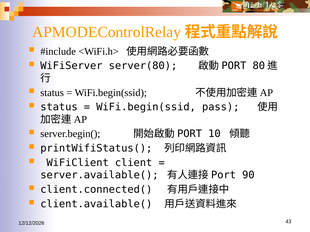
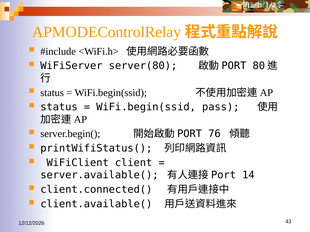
10: 10 -> 76
90: 90 -> 14
